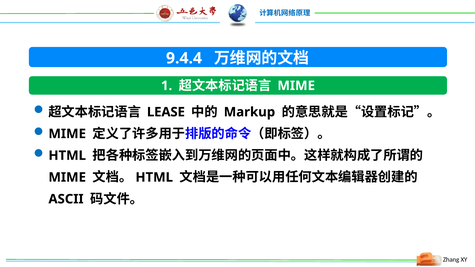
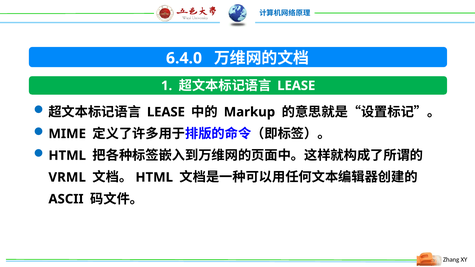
9.4.4: 9.4.4 -> 6.4.0
MIME at (296, 86): MIME -> LEASE
MIME at (67, 177): MIME -> VRML
